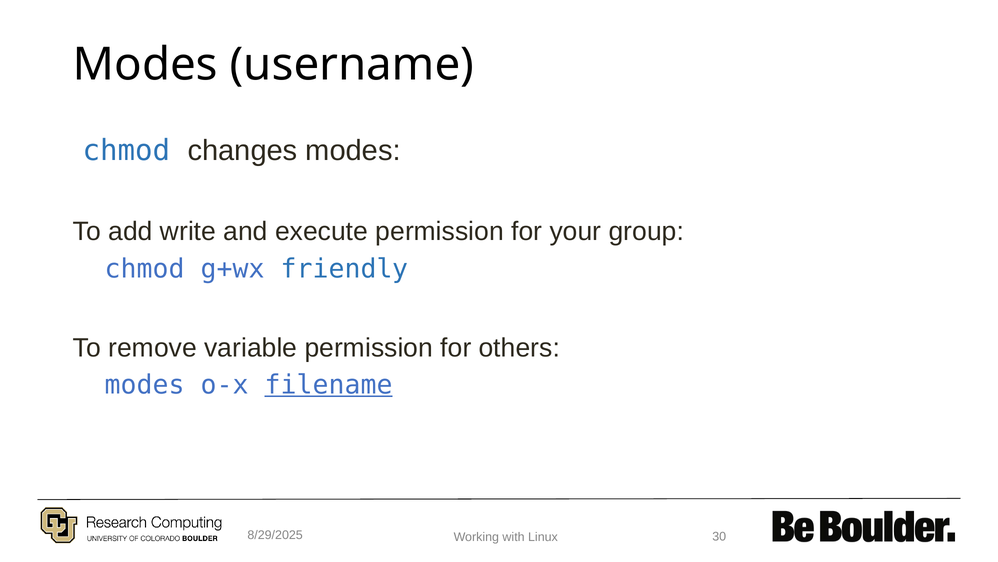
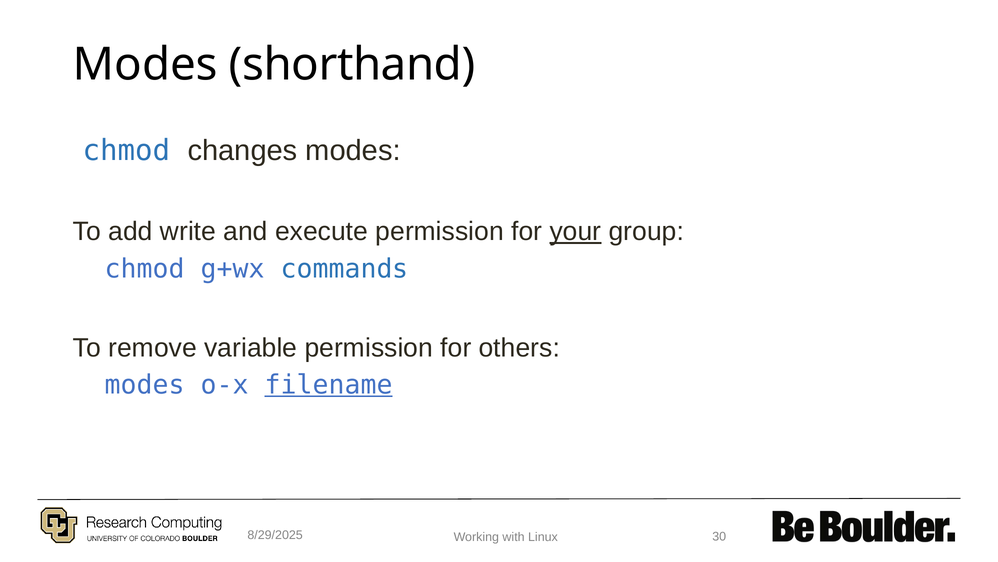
username: username -> shorthand
your underline: none -> present
friendly: friendly -> commands
